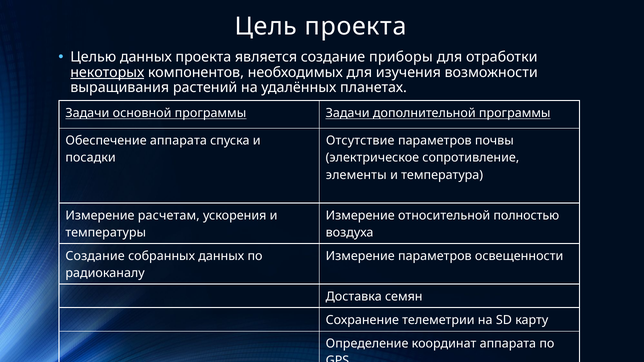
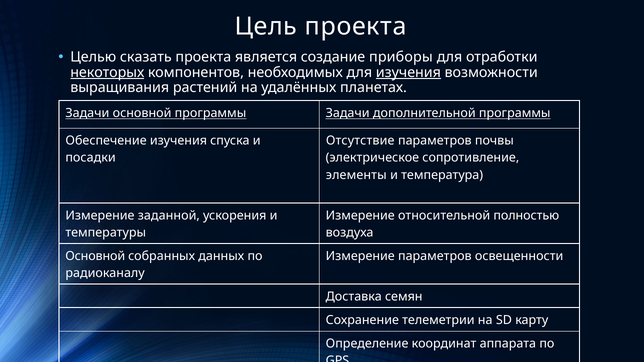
Целью данных: данных -> сказать
изучения at (408, 72) underline: none -> present
Обеспечение аппарата: аппарата -> изучения
расчетам: расчетам -> заданной
Создание at (95, 256): Создание -> Основной
